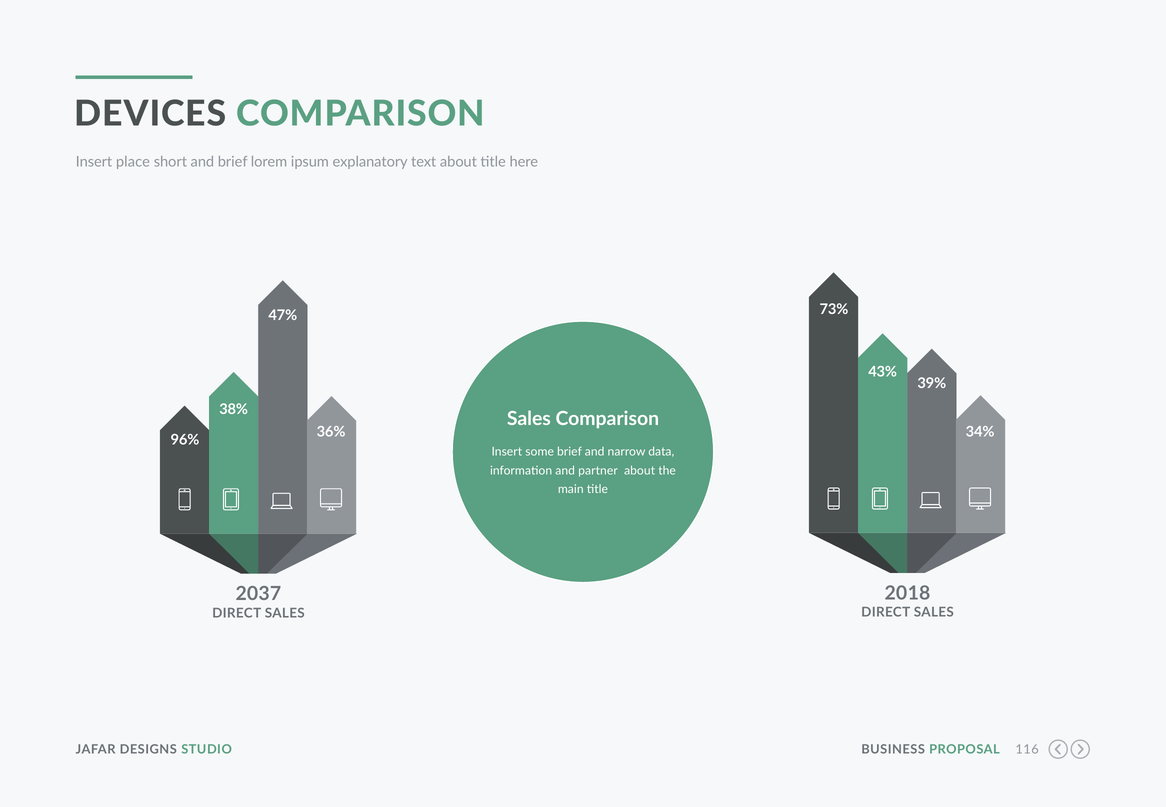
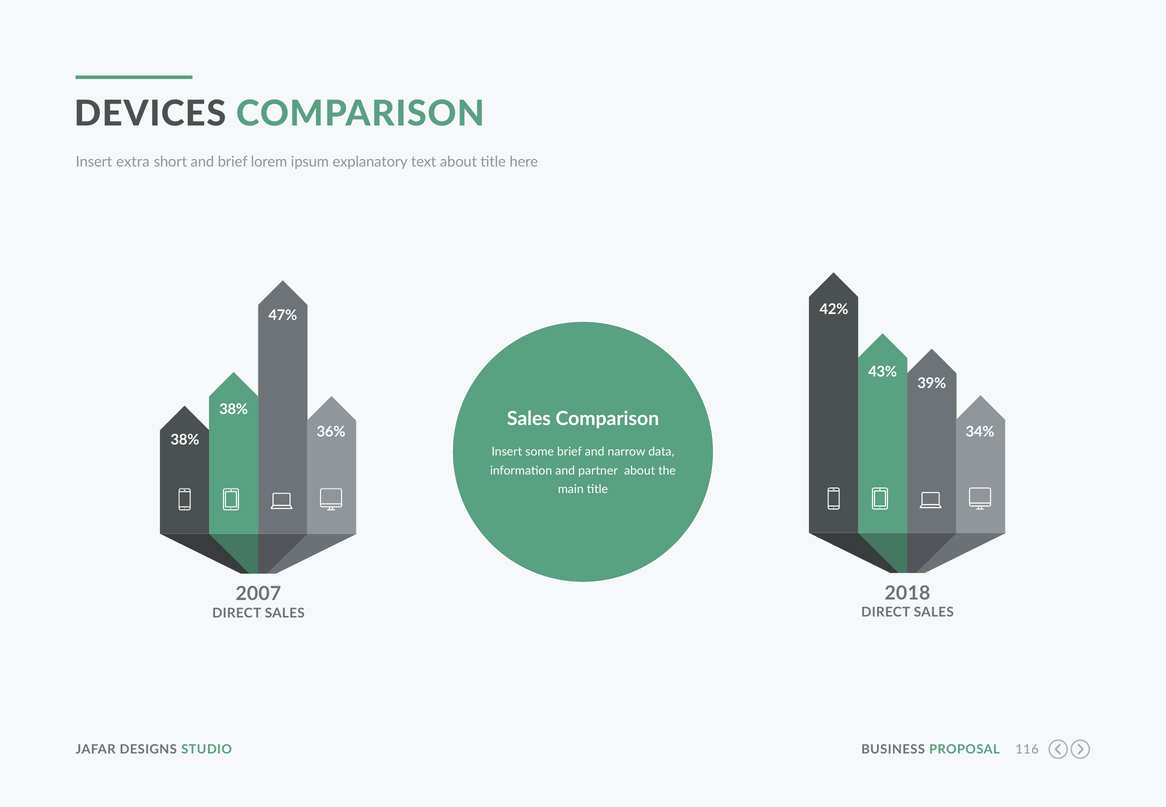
place: place -> extra
73%: 73% -> 42%
96% at (185, 440): 96% -> 38%
2037: 2037 -> 2007
